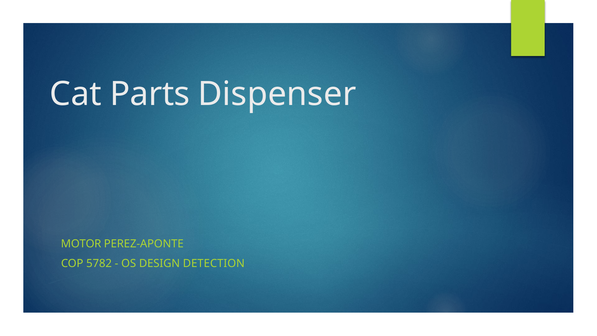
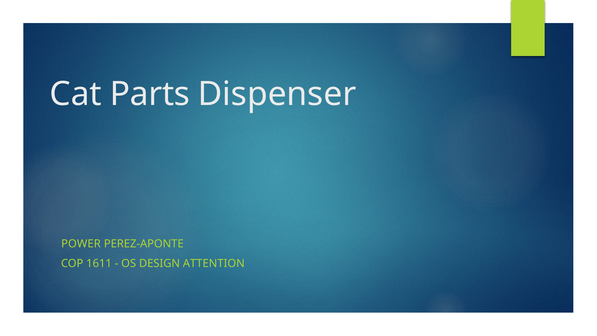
MOTOR: MOTOR -> POWER
5782: 5782 -> 1611
DETECTION: DETECTION -> ATTENTION
